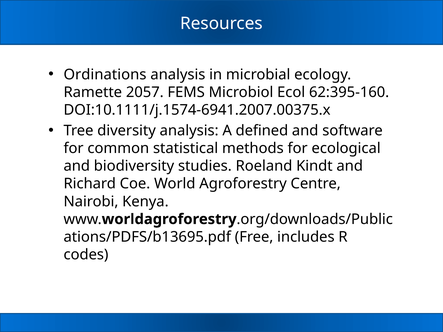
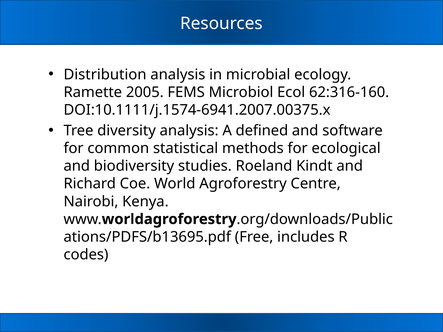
Ordinations: Ordinations -> Distribution
2057: 2057 -> 2005
62:395-160: 62:395-160 -> 62:316-160
